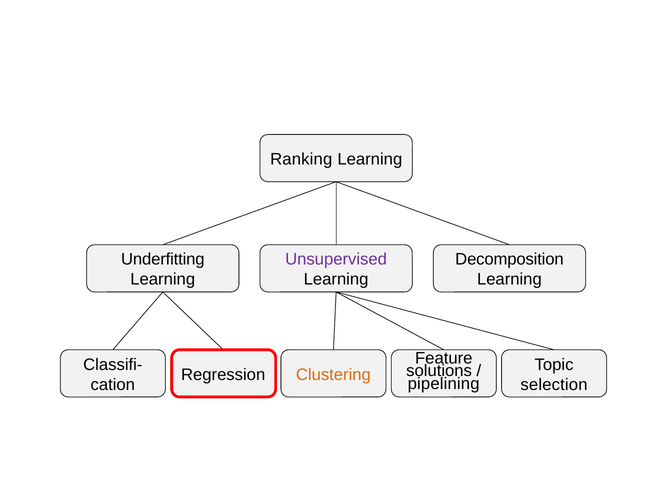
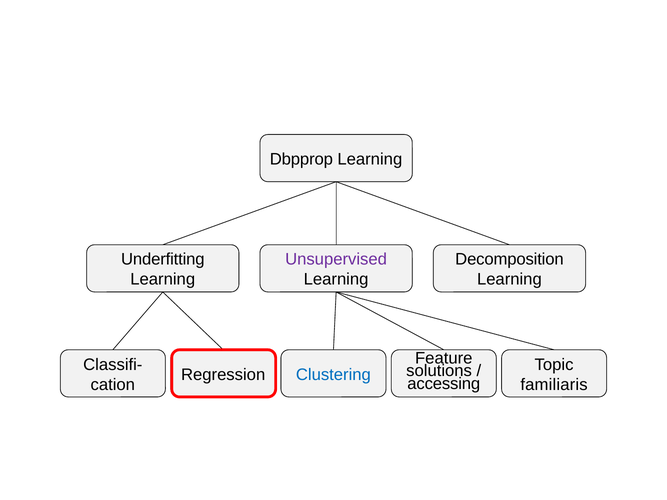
Ranking: Ranking -> Dbpprop
Clustering colour: orange -> blue
pipelining: pipelining -> accessing
selection: selection -> familiaris
